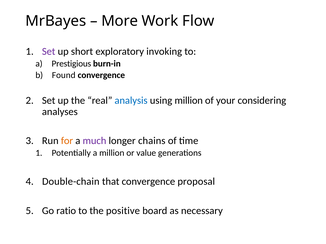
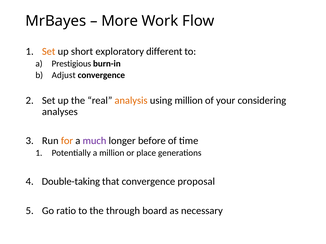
Set at (49, 52) colour: purple -> orange
invoking: invoking -> different
Found: Found -> Adjust
analysis colour: blue -> orange
chains: chains -> before
value: value -> place
Double-chain: Double-chain -> Double-taking
positive: positive -> through
